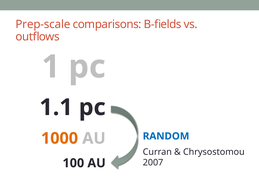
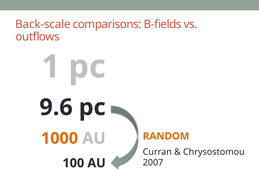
Prep-scale: Prep-scale -> Back-scale
1.1: 1.1 -> 9.6
RANDOM colour: blue -> orange
